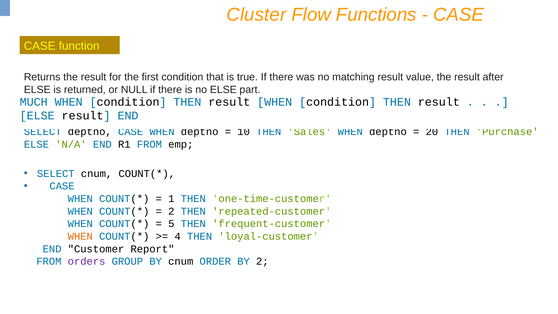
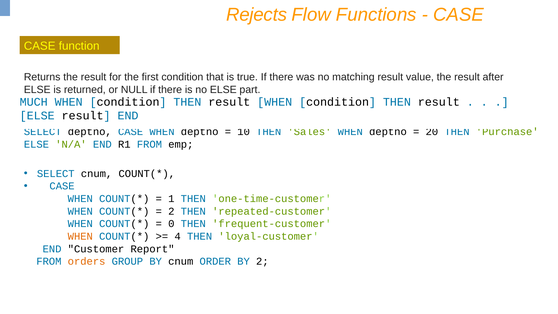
Cluster: Cluster -> Rejects
5: 5 -> 0
orders colour: purple -> orange
